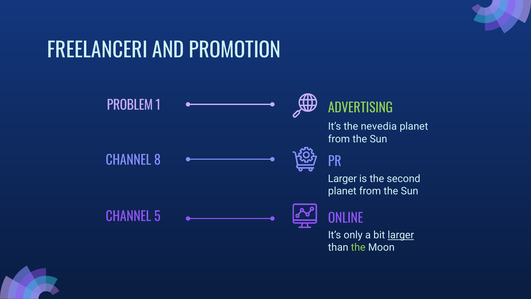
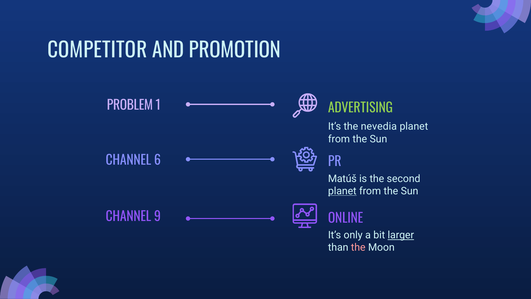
FREELANCERI: FREELANCERI -> COMPETITOR
8: 8 -> 6
Larger at (342, 178): Larger -> Matúš
planet at (342, 191) underline: none -> present
5: 5 -> 9
the at (358, 247) colour: light green -> pink
